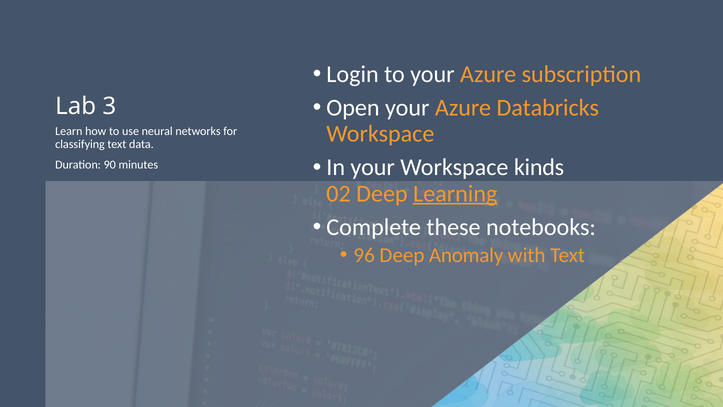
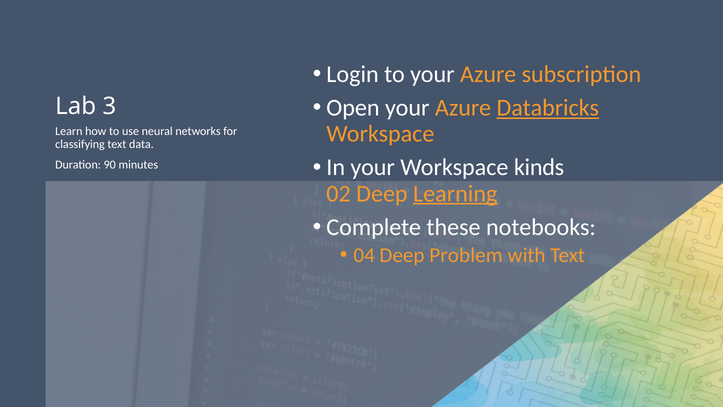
Databricks underline: none -> present
96: 96 -> 04
Anomaly: Anomaly -> Problem
